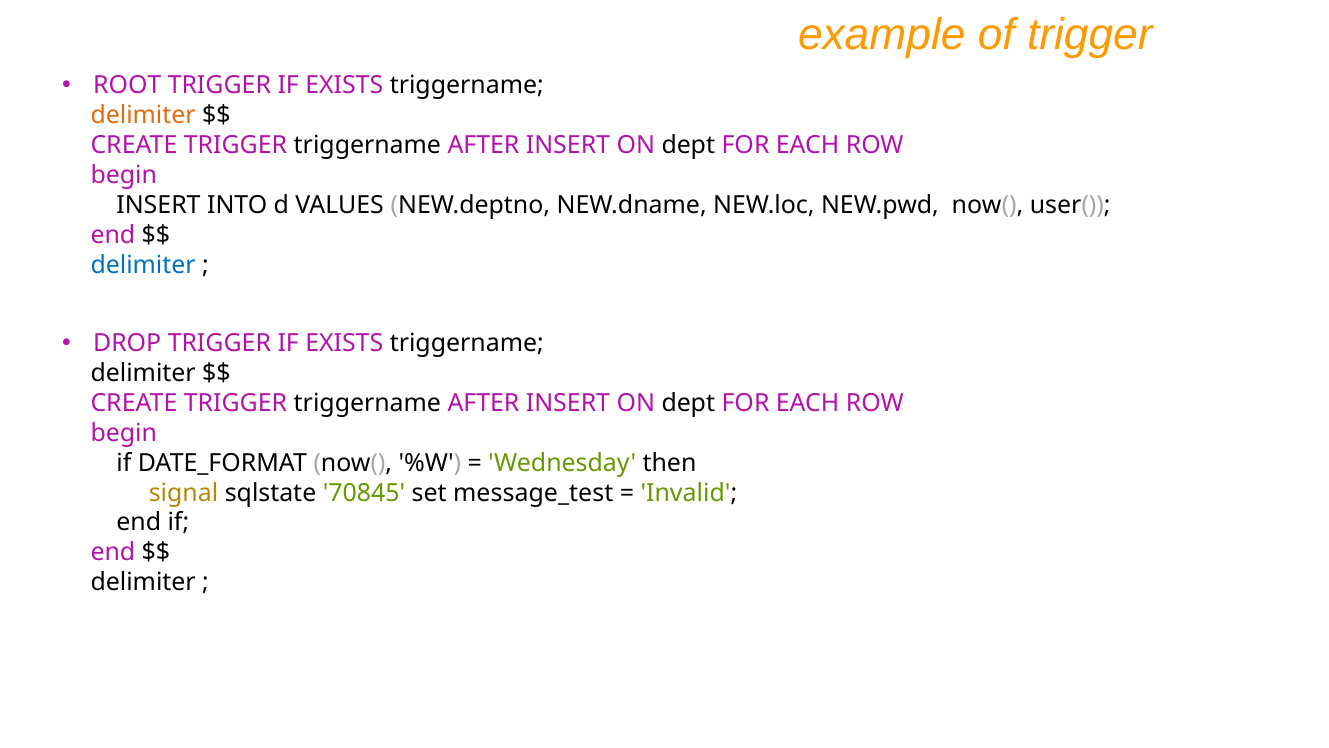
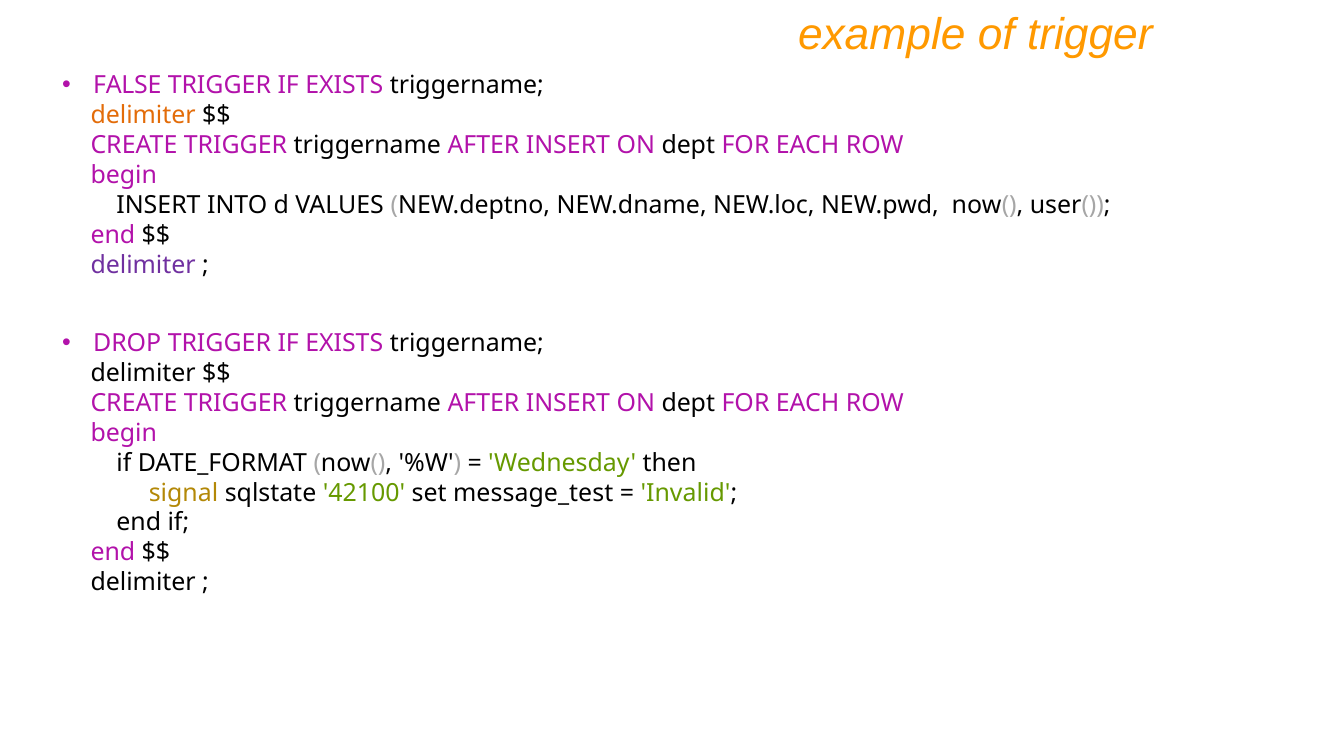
ROOT: ROOT -> FALSE
delimiter at (143, 265) colour: blue -> purple
70845: 70845 -> 42100
